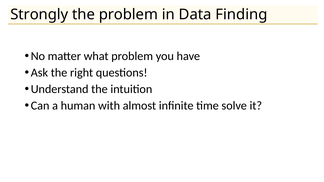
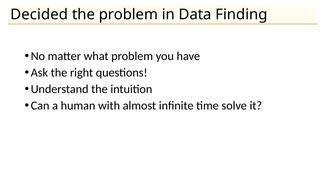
Strongly: Strongly -> Decided
